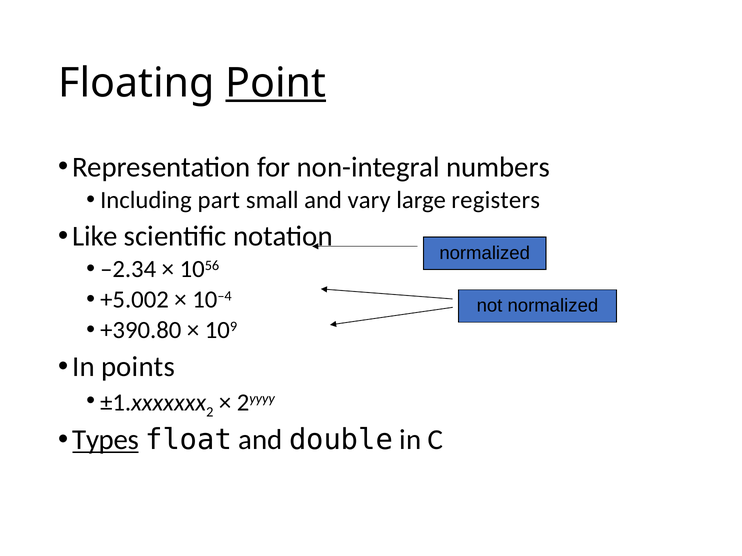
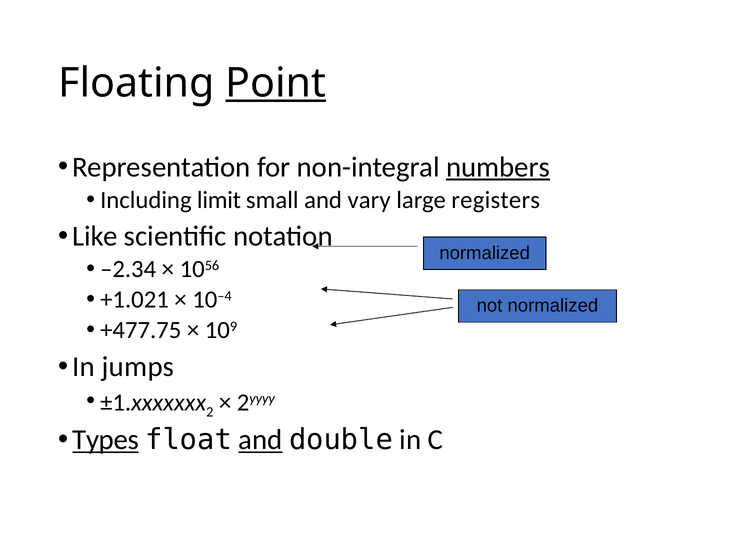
numbers underline: none -> present
part: part -> limit
+5.002: +5.002 -> +1.021
+390.80: +390.80 -> +477.75
points: points -> jumps
and at (260, 440) underline: none -> present
